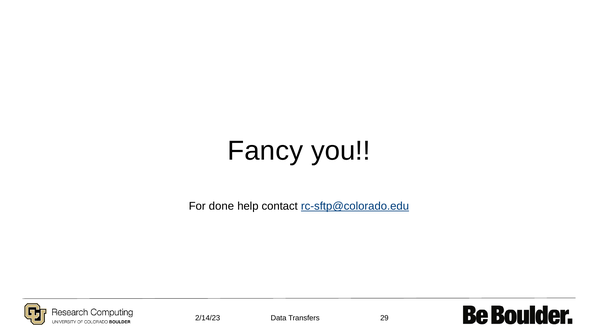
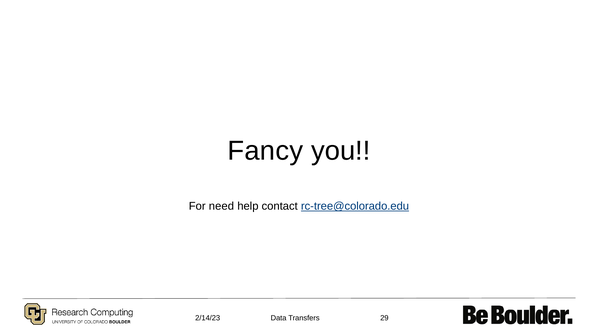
done: done -> need
rc-sftp@colorado.edu: rc-sftp@colorado.edu -> rc-tree@colorado.edu
